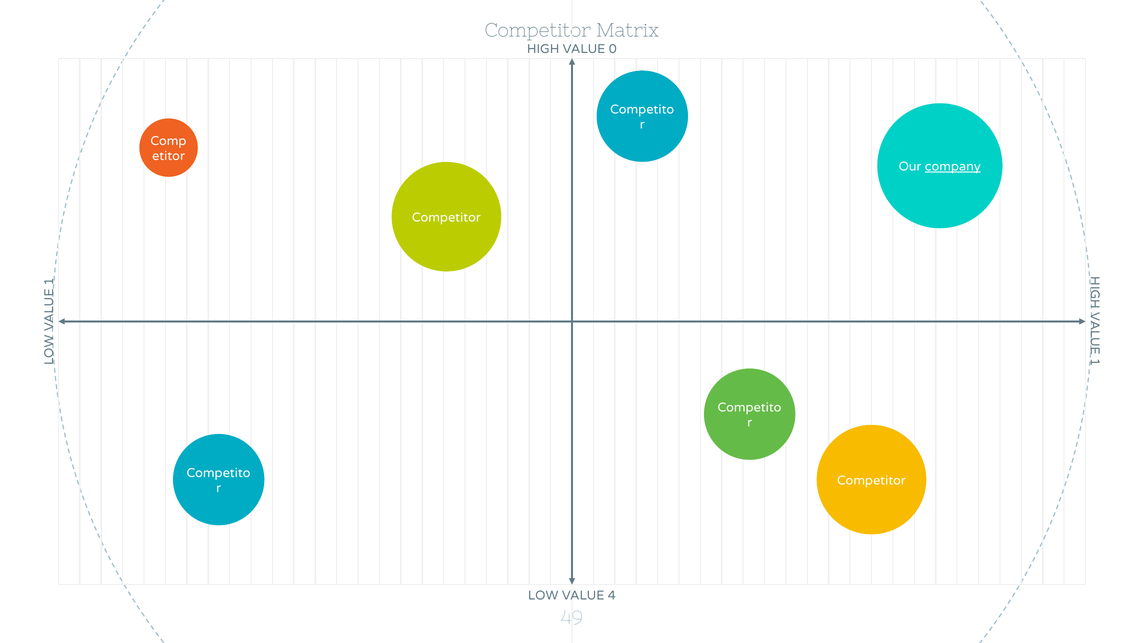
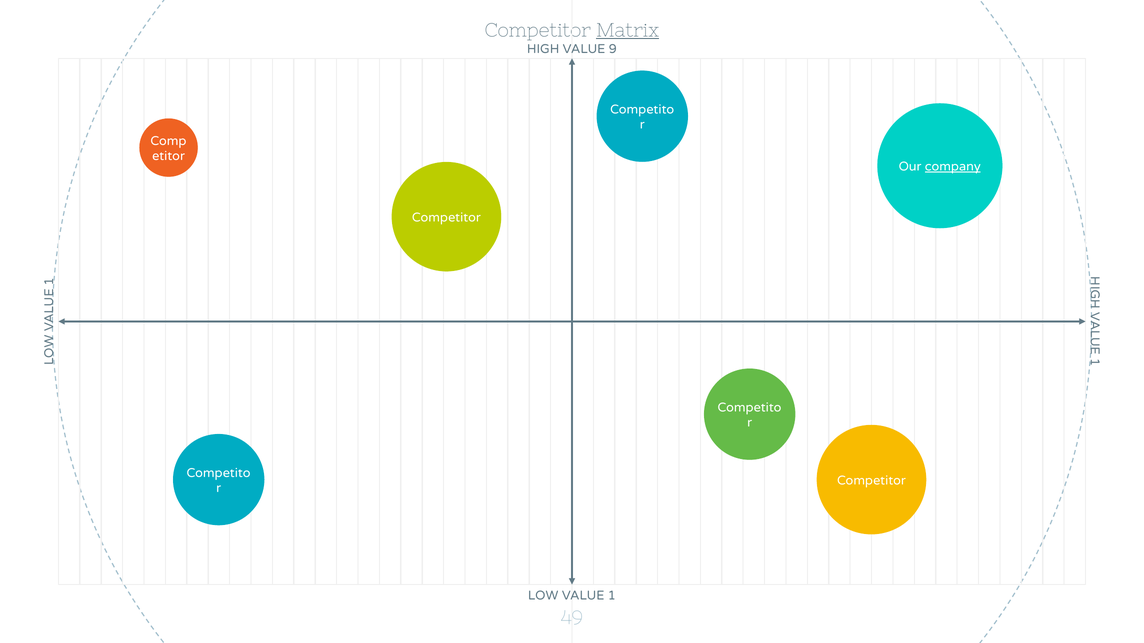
Matrix underline: none -> present
0: 0 -> 9
VALUE 4: 4 -> 1
